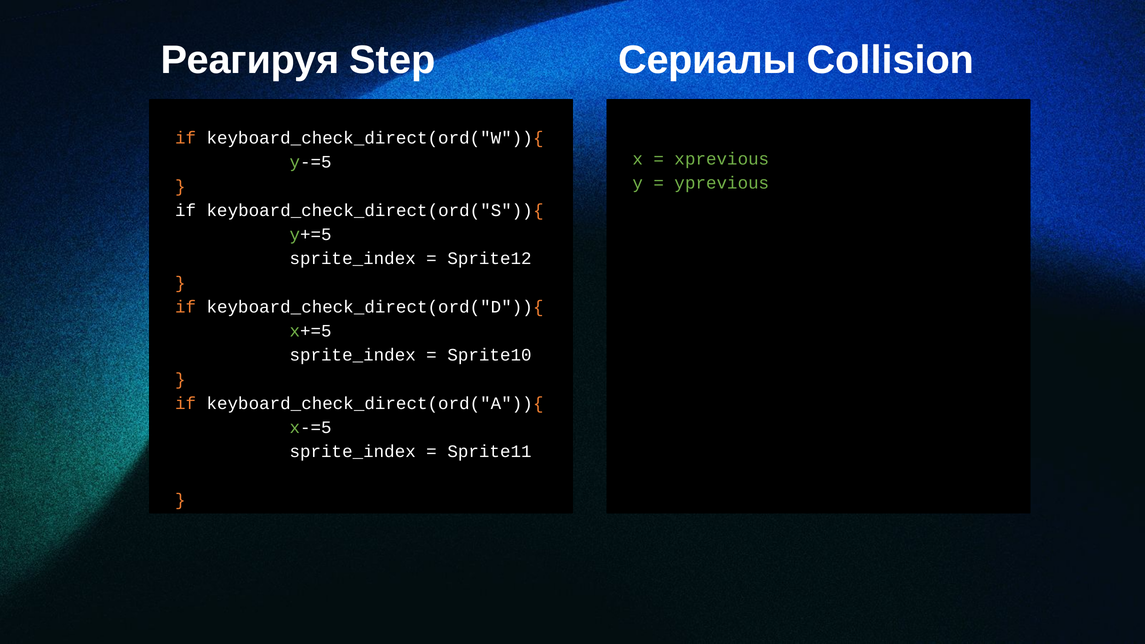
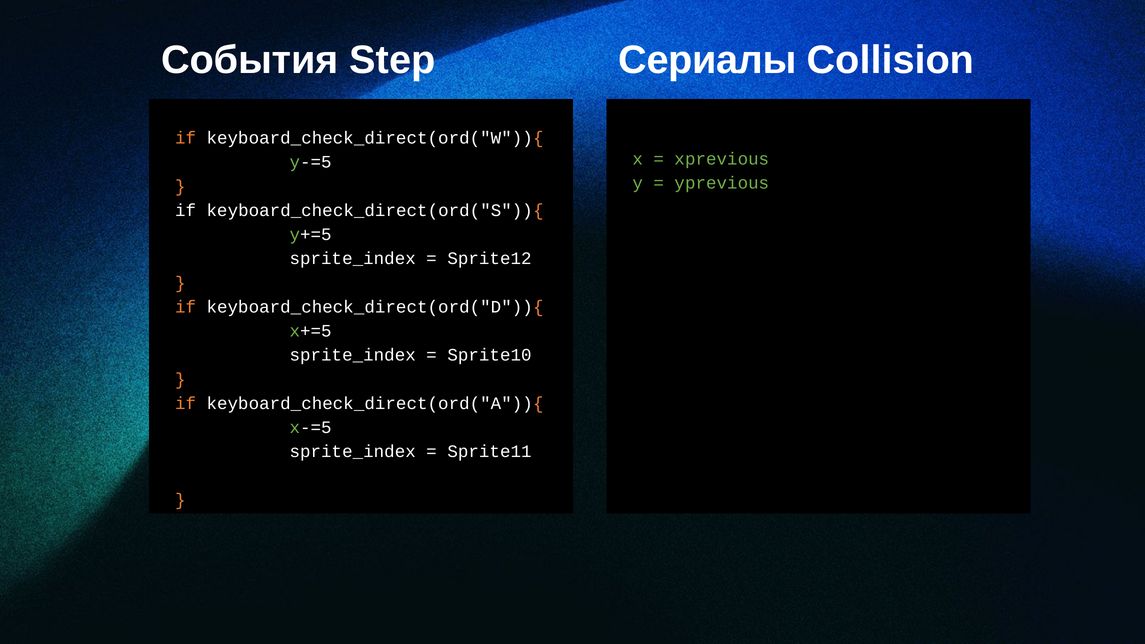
Реагируя: Реагируя -> События
